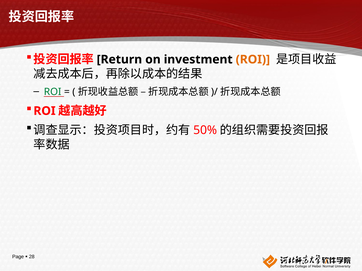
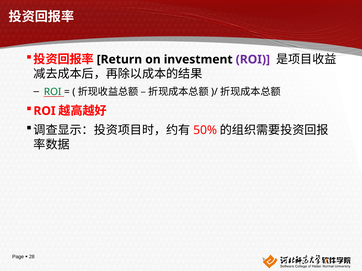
ROI at (253, 60) colour: orange -> purple
